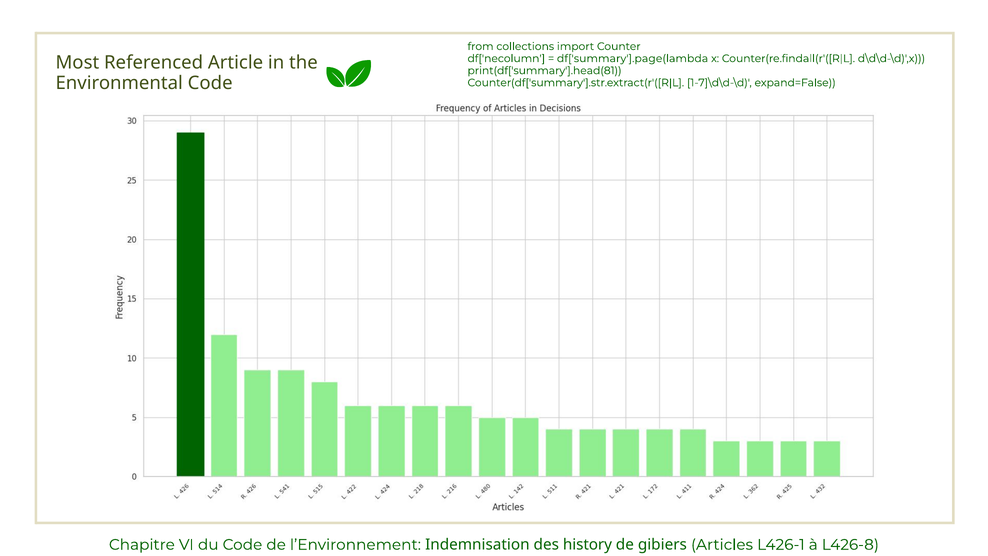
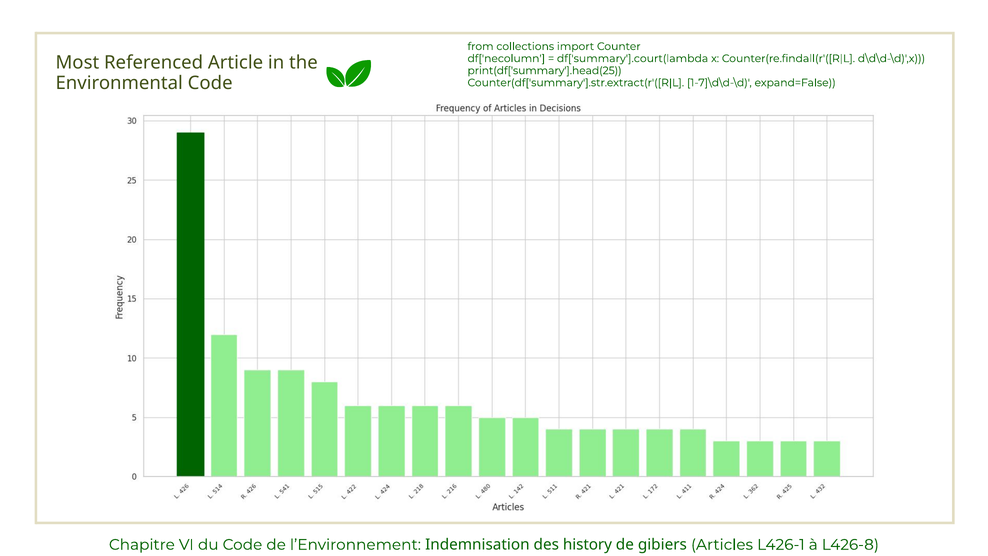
df['summary'].page(lambda: df['summary'].page(lambda -> df['summary'].court(lambda
print(df['summary'].head(81: print(df['summary'].head(81 -> print(df['summary'].head(25
